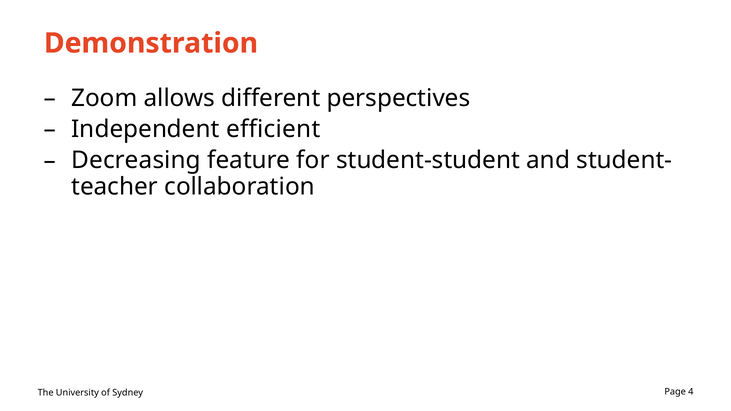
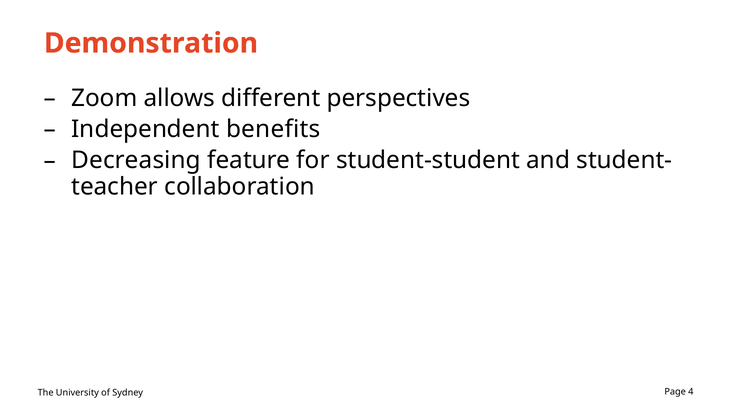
efficient: efficient -> benefits
